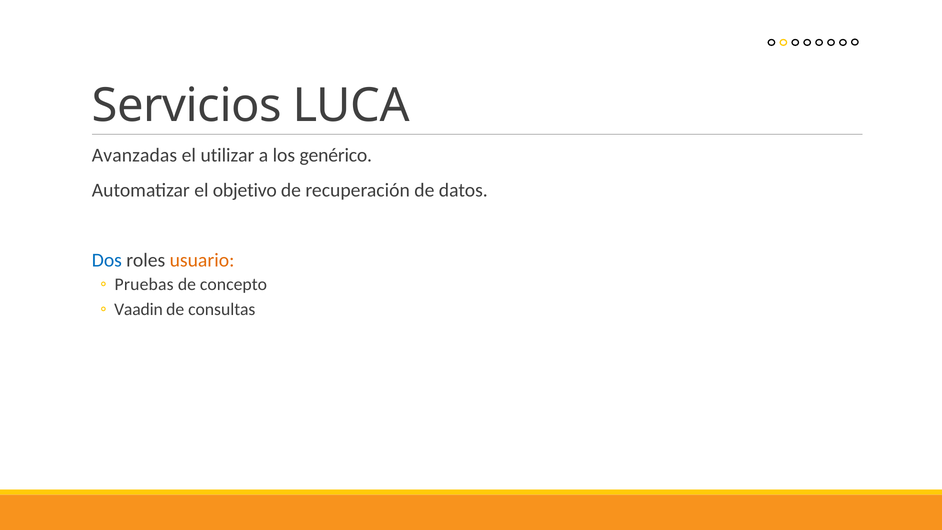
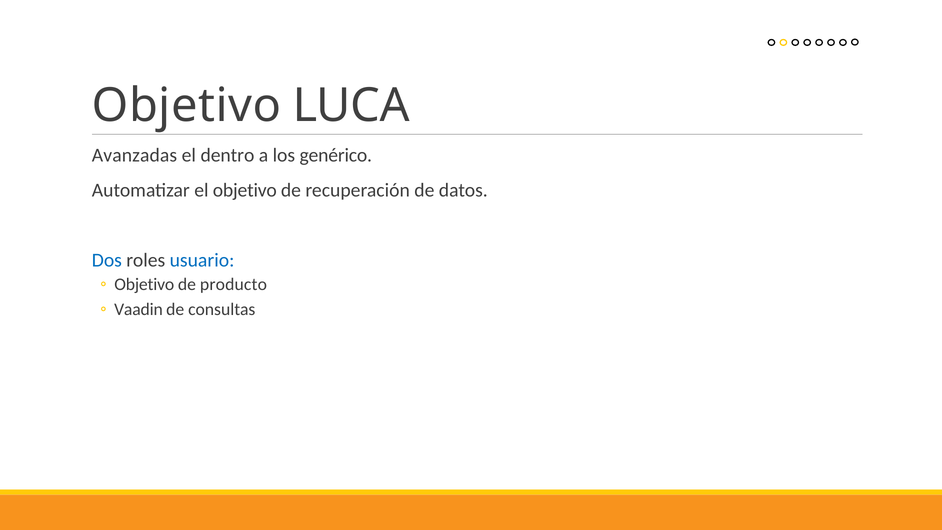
Servicios at (187, 106): Servicios -> Objetivo
utilizar: utilizar -> dentro
usuario colour: orange -> blue
Pruebas at (144, 284): Pruebas -> Objetivo
concepto: concepto -> producto
